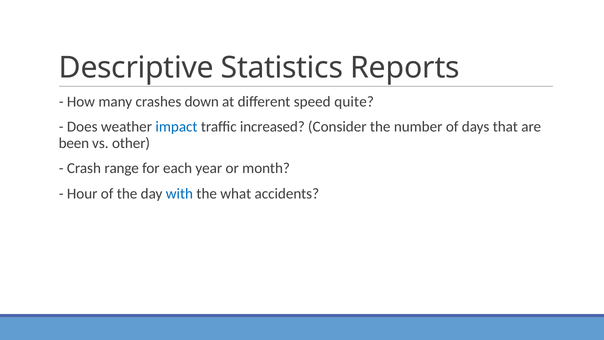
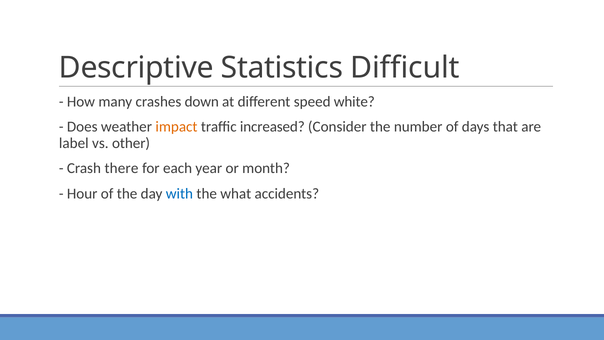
Reports: Reports -> Difficult
quite: quite -> white
impact colour: blue -> orange
been: been -> label
range: range -> there
